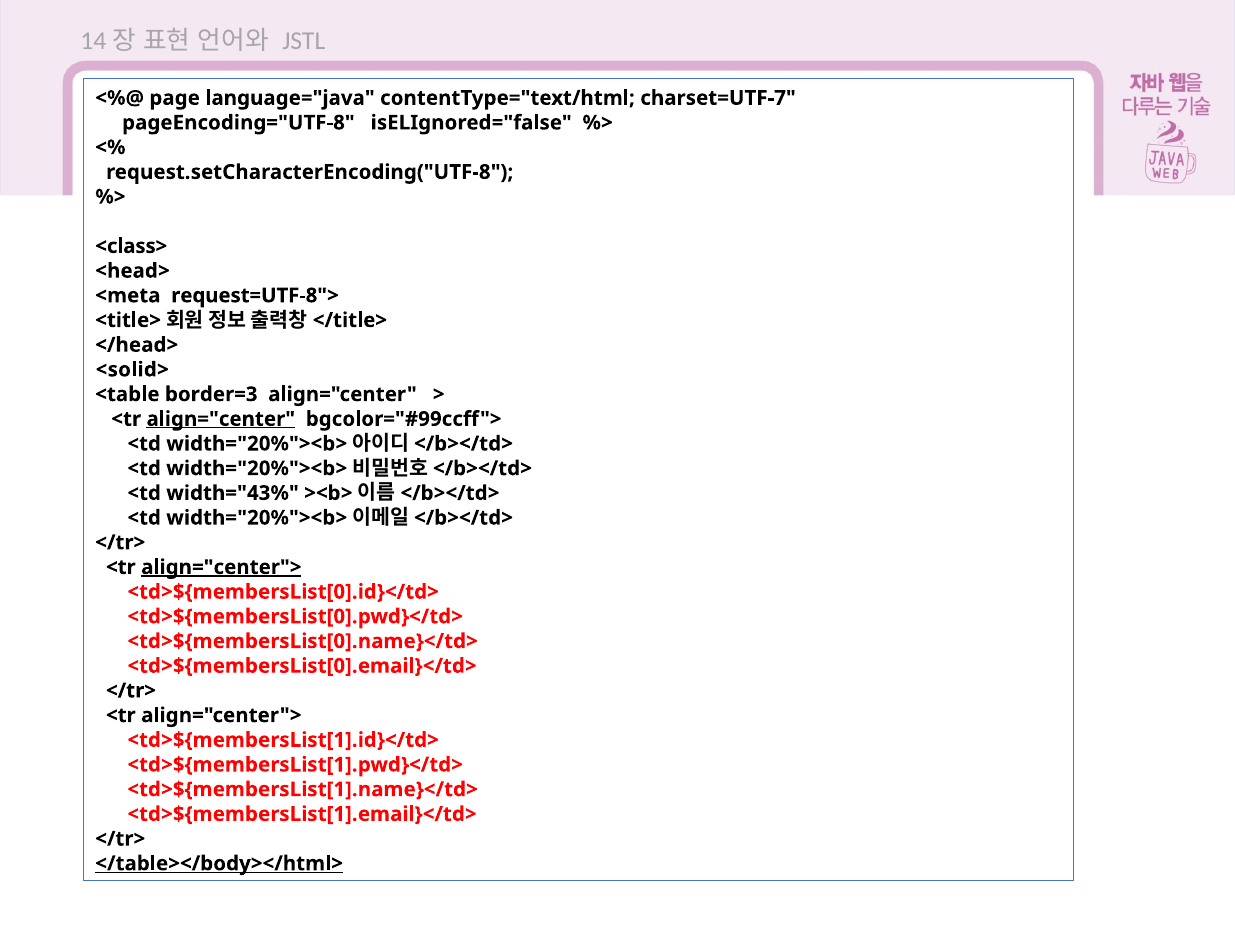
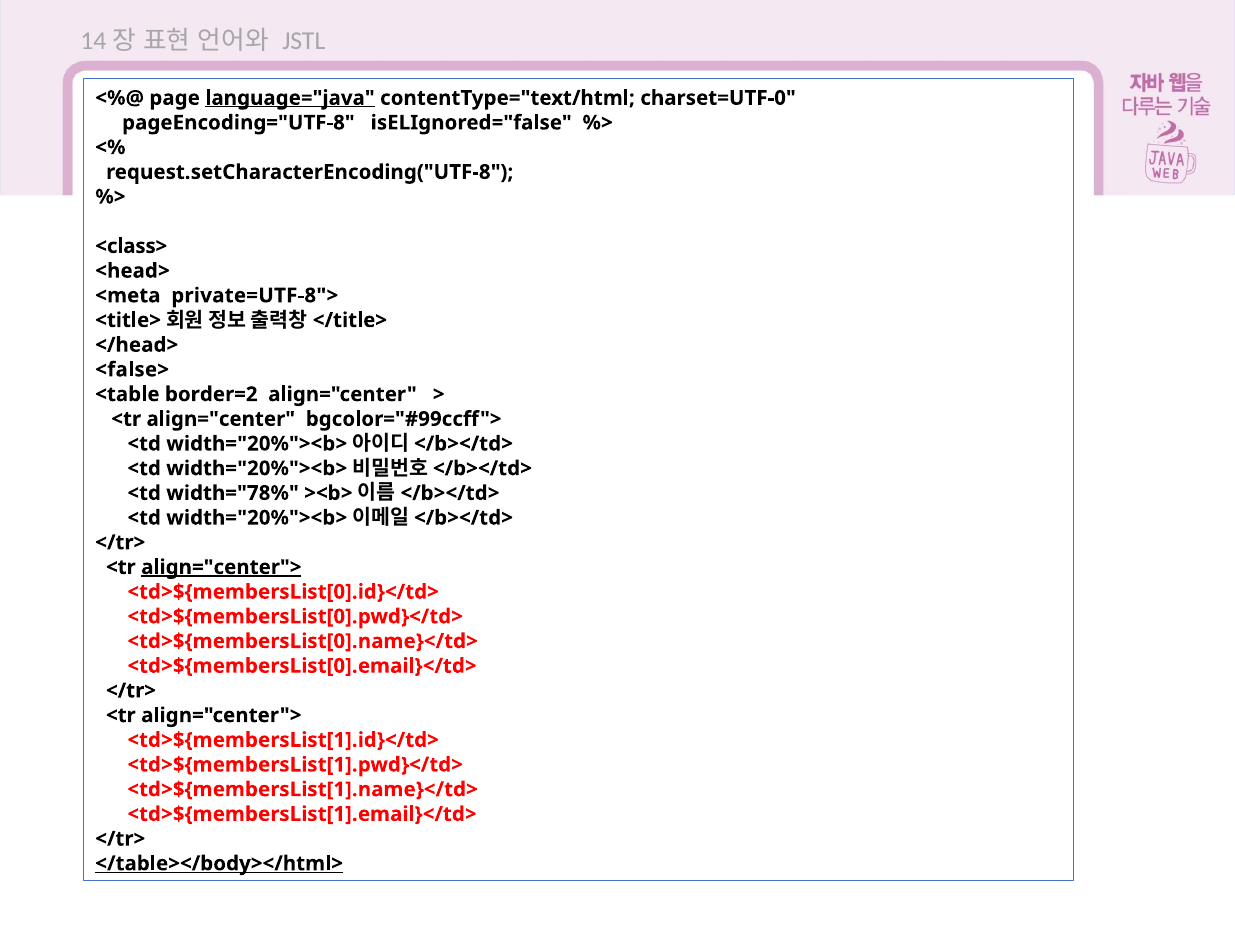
language="java underline: none -> present
charset=UTF-7: charset=UTF-7 -> charset=UTF-0
request=UTF-8">: request=UTF-8"> -> private=UTF-8">
<solid>: <solid> -> <false>
border=3: border=3 -> border=2
align="center at (221, 419) underline: present -> none
width="43%: width="43% -> width="78%
